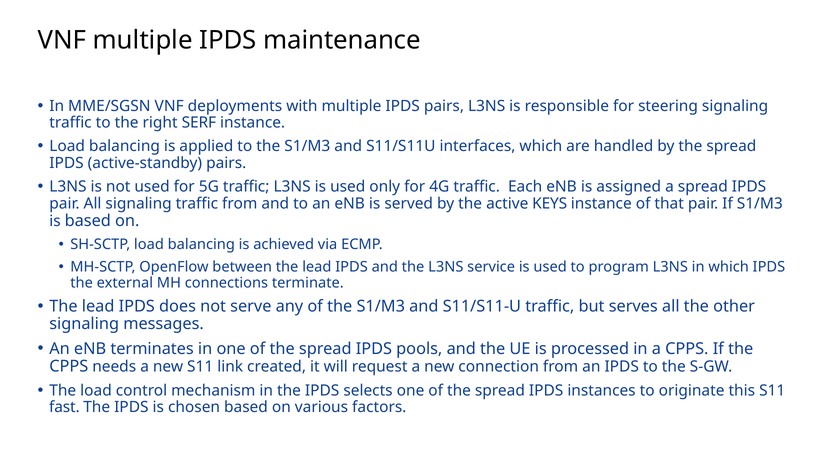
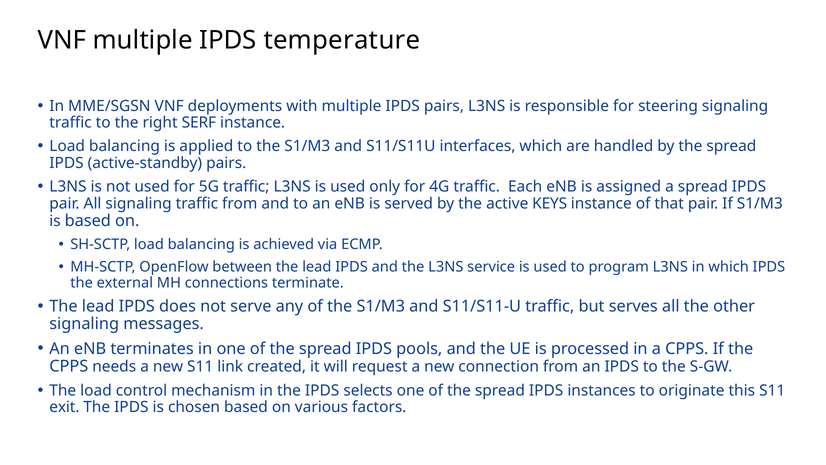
maintenance: maintenance -> temperature
fast: fast -> exit
